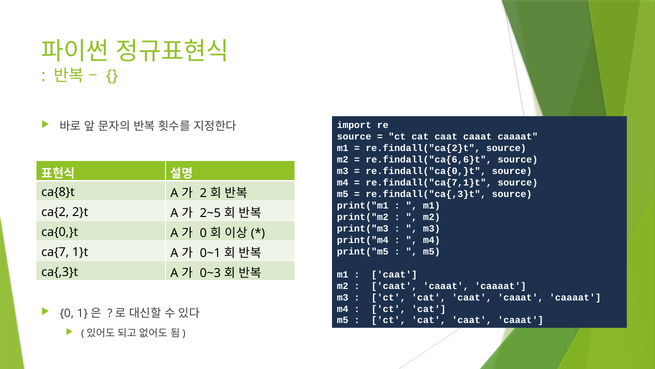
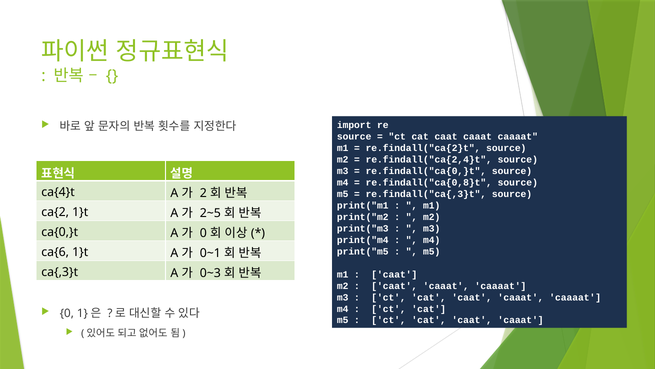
re.findall("ca{6,6}t: re.findall("ca{6,6}t -> re.findall("ca{2,4}t
re.findall("ca{7,1}t: re.findall("ca{7,1}t -> re.findall("ca{0,8}t
ca{8}t: ca{8}t -> ca{4}t
ca{2 2}t: 2}t -> 1}t
ca{7: ca{7 -> ca{6
